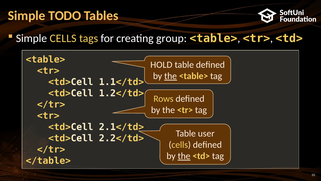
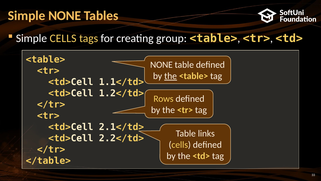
Simple TODO: TODO -> NONE
HOLD at (161, 65): HOLD -> NONE
user: user -> links
the at (184, 156) underline: present -> none
